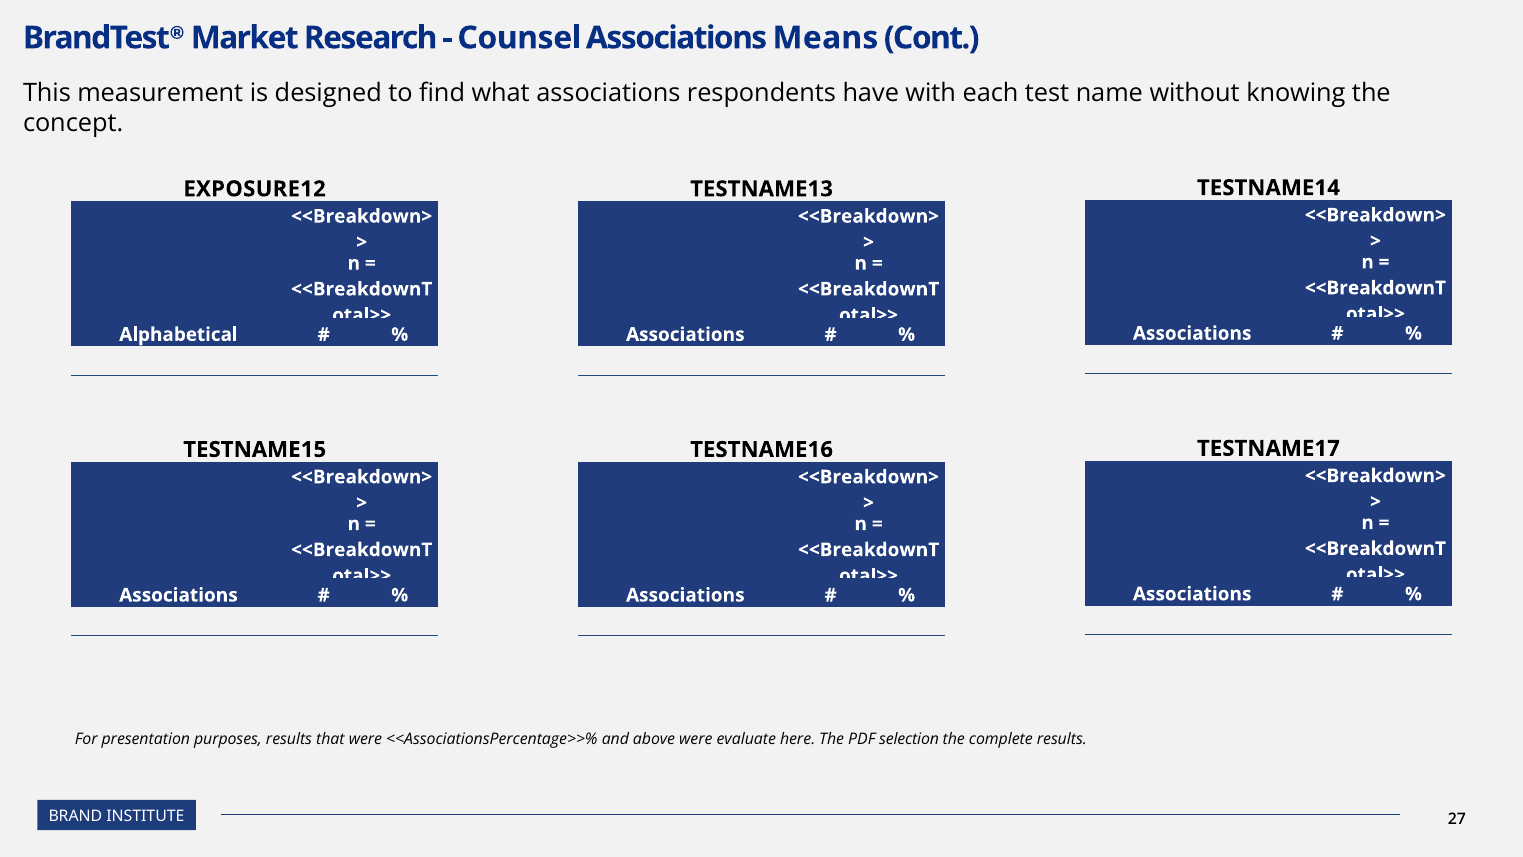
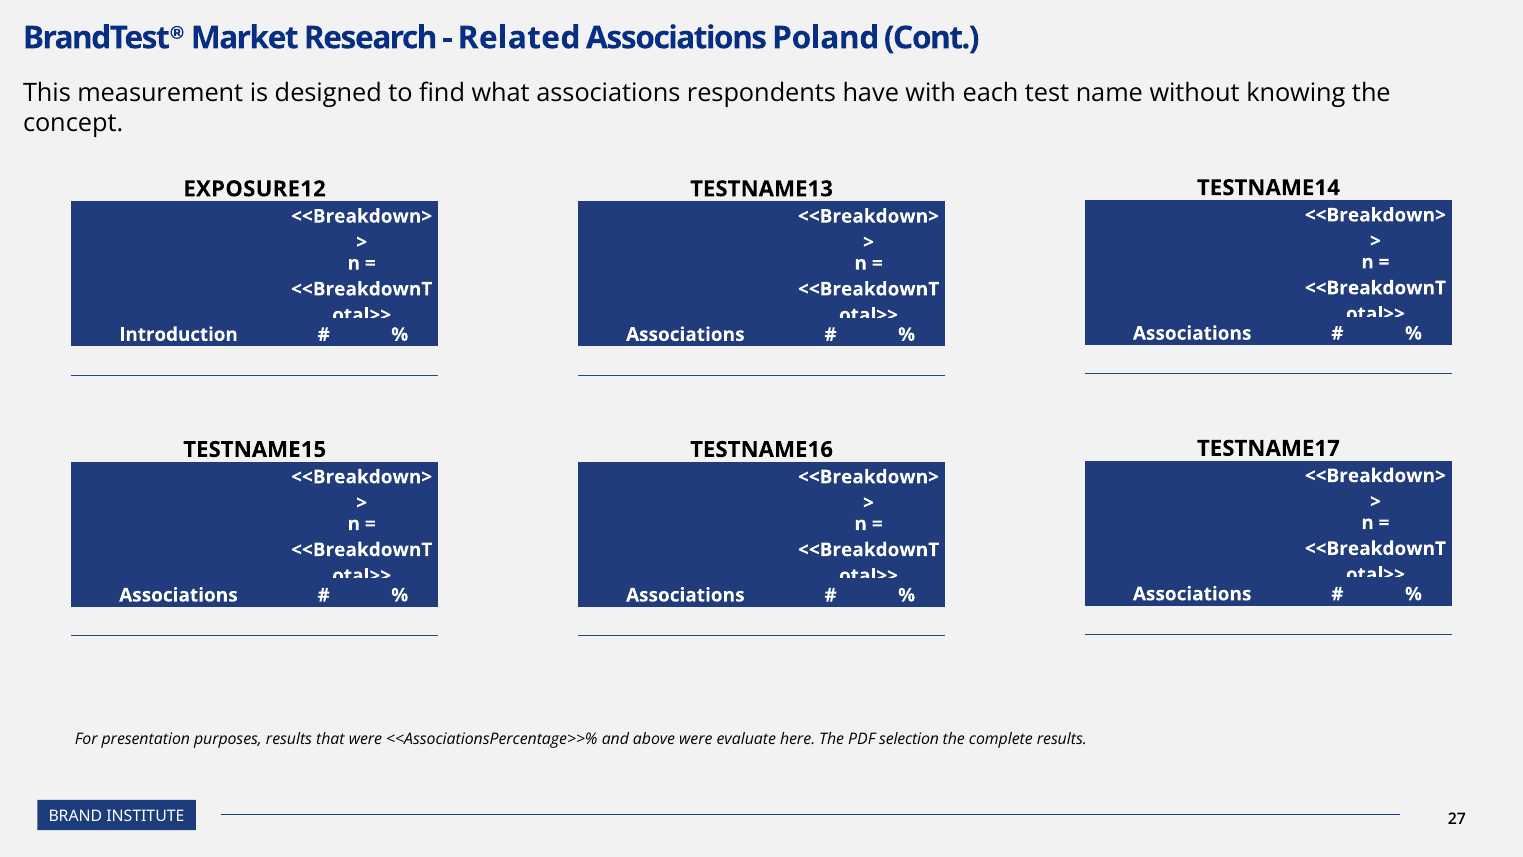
Counsel: Counsel -> Related
Means: Means -> Poland
Alphabetical: Alphabetical -> Introduction
